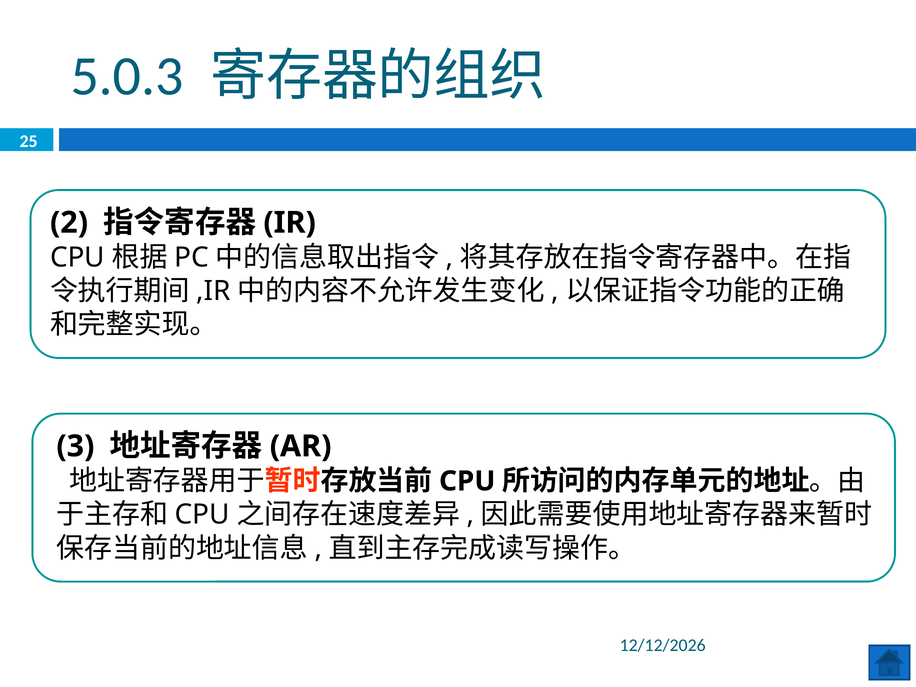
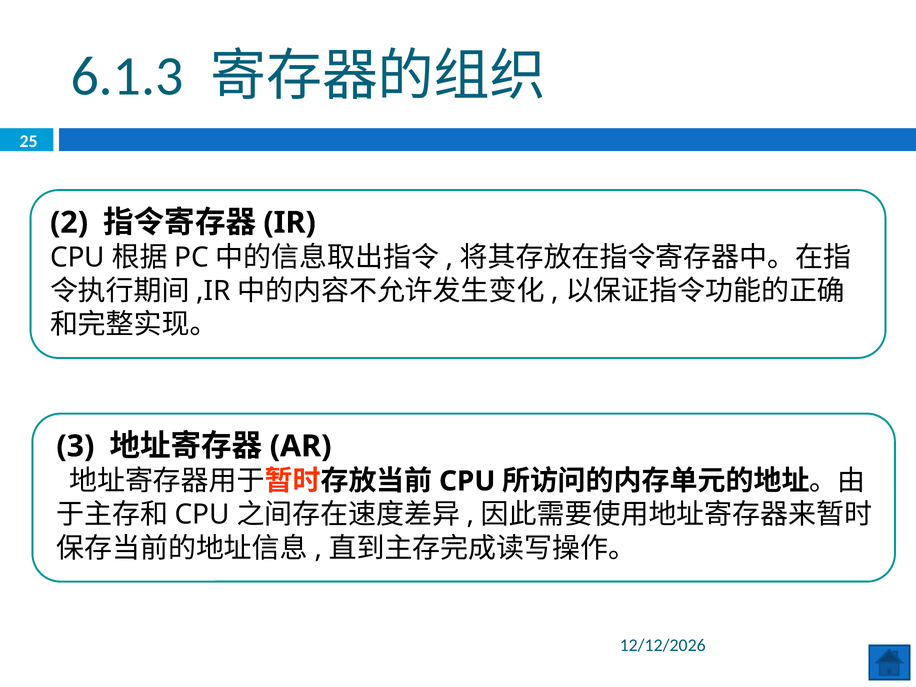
5.0.3: 5.0.3 -> 6.1.3
